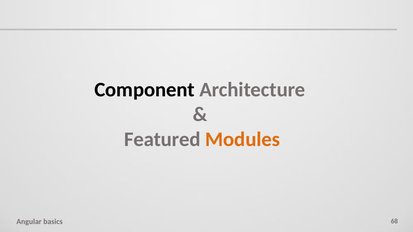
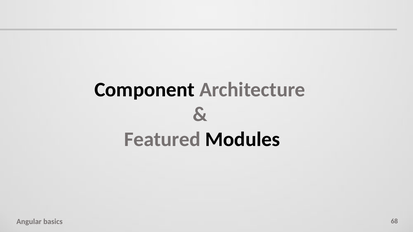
Modules colour: orange -> black
